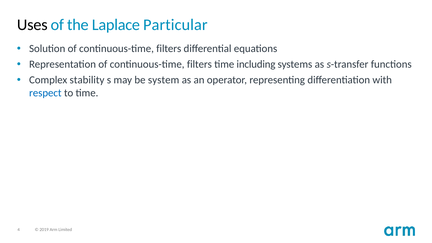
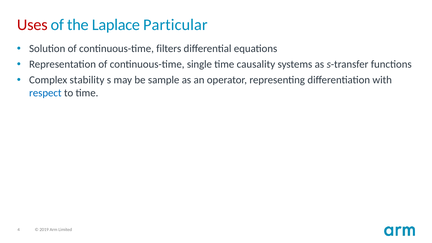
Uses colour: black -> red
Representation of continuous-time filters: filters -> single
including: including -> causality
system: system -> sample
